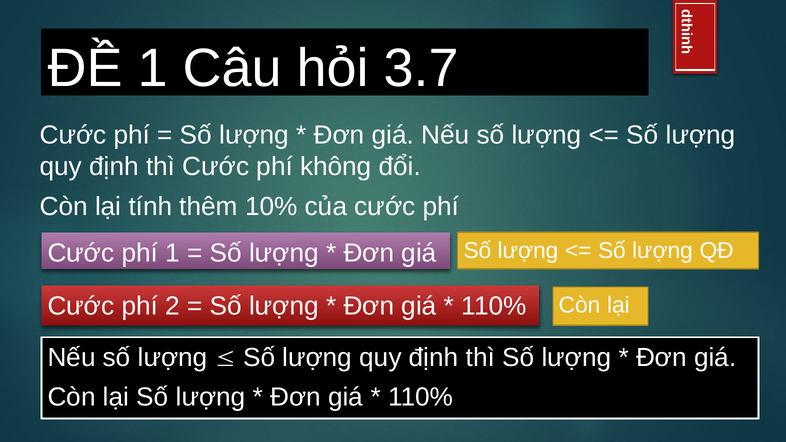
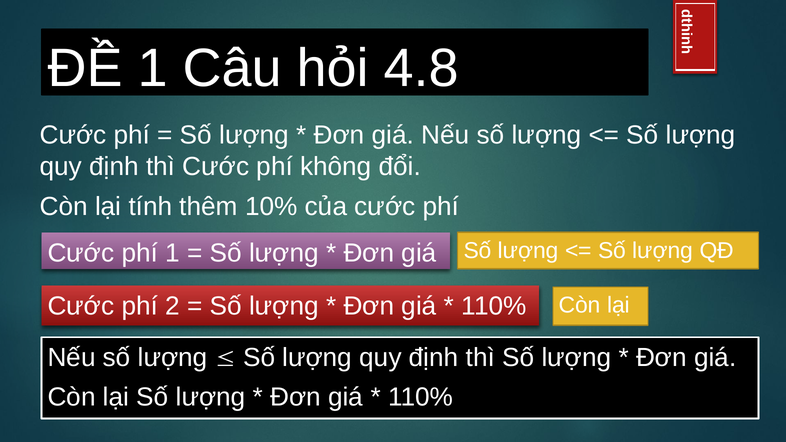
3.7: 3.7 -> 4.8
